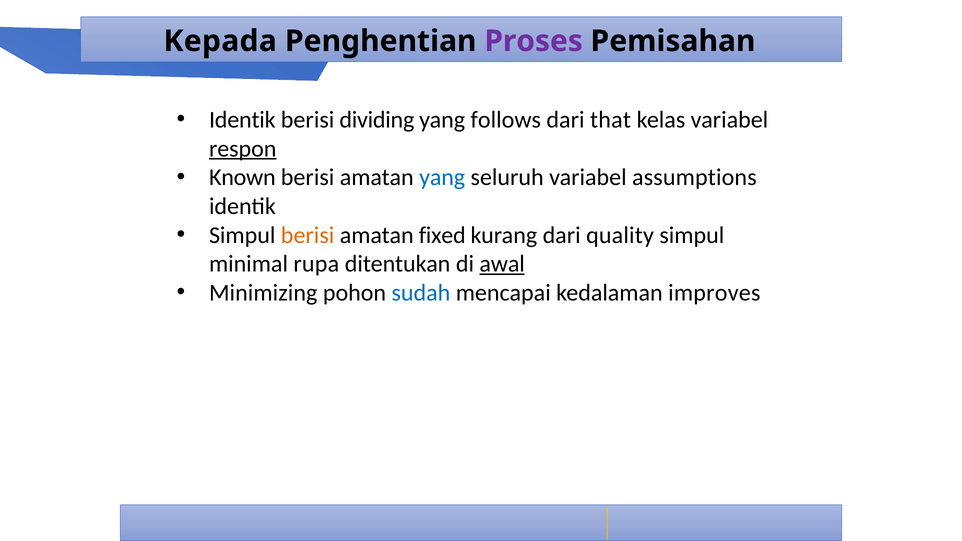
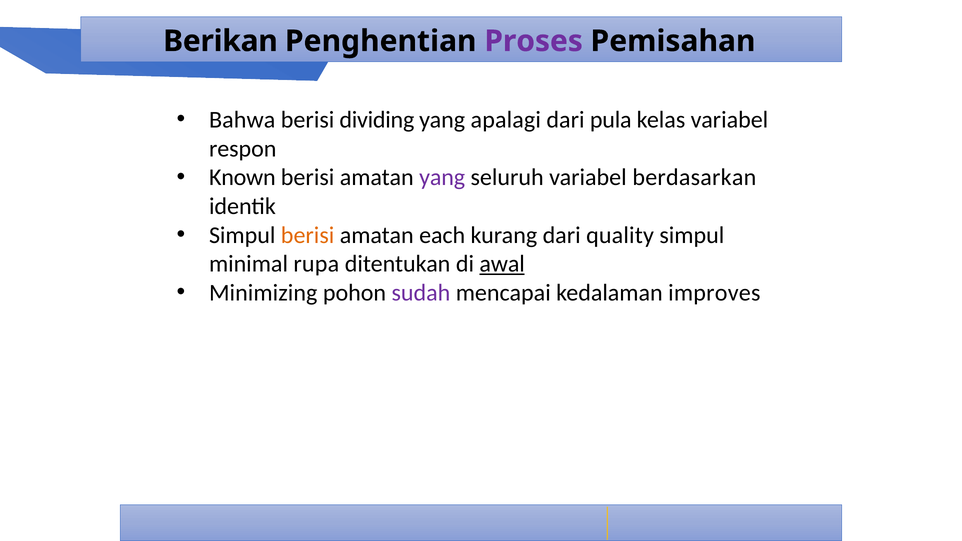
Kepada: Kepada -> Berikan
Identik at (242, 120): Identik -> Bahwa
follows: follows -> apalagi
that: that -> pula
respon underline: present -> none
yang at (442, 177) colour: blue -> purple
assumptions: assumptions -> berdasarkan
fixed: fixed -> each
sudah colour: blue -> purple
